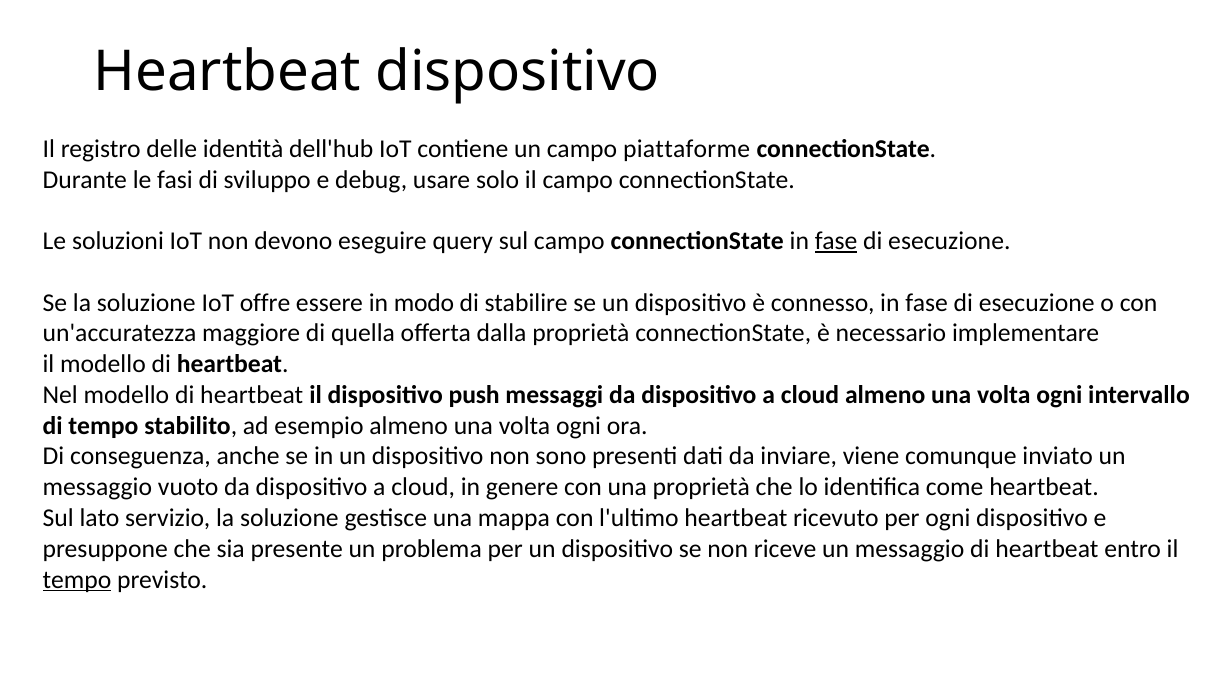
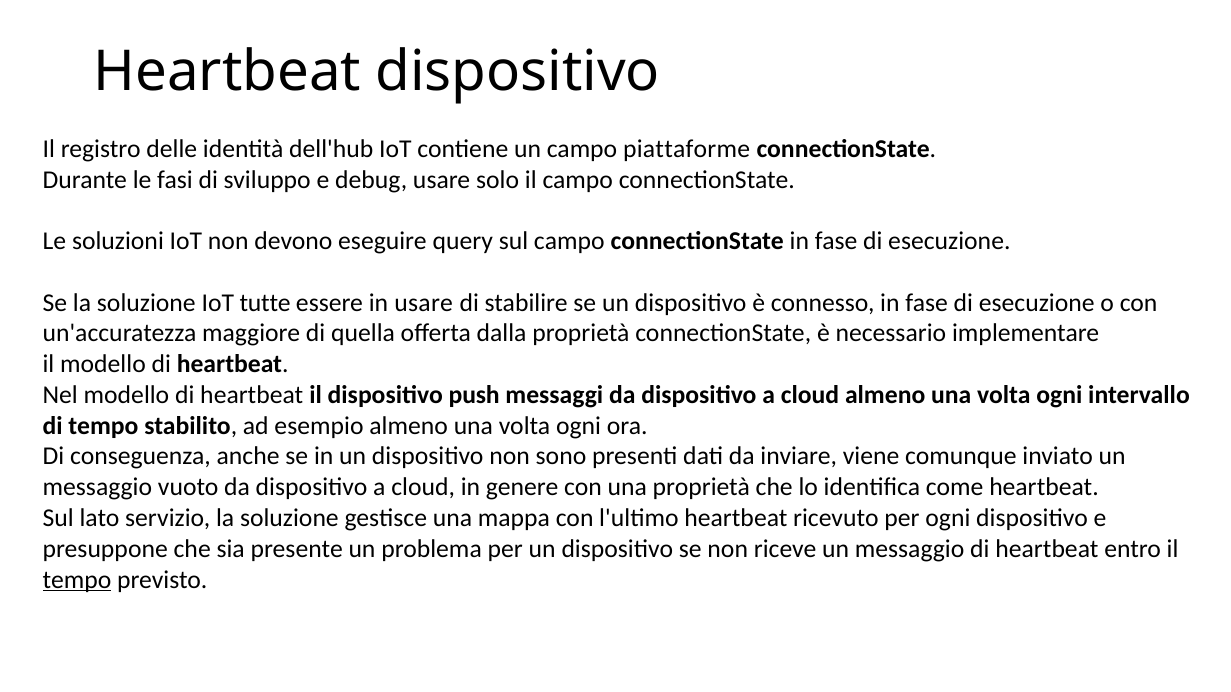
fase at (836, 241) underline: present -> none
offre: offre -> tutte
in modo: modo -> usare
